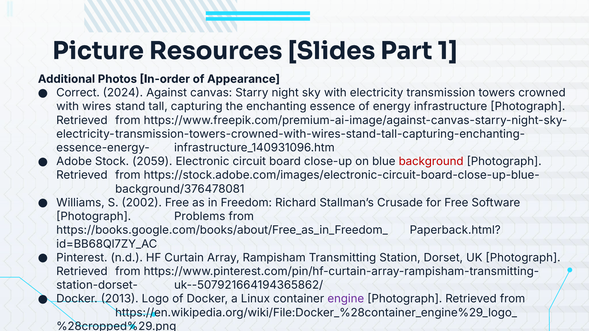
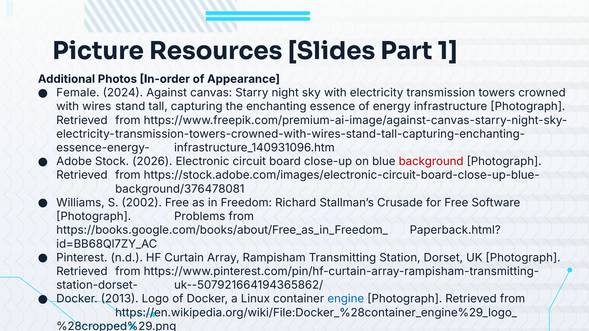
Correct: Correct -> Female
2059: 2059 -> 2026
engine colour: purple -> blue
